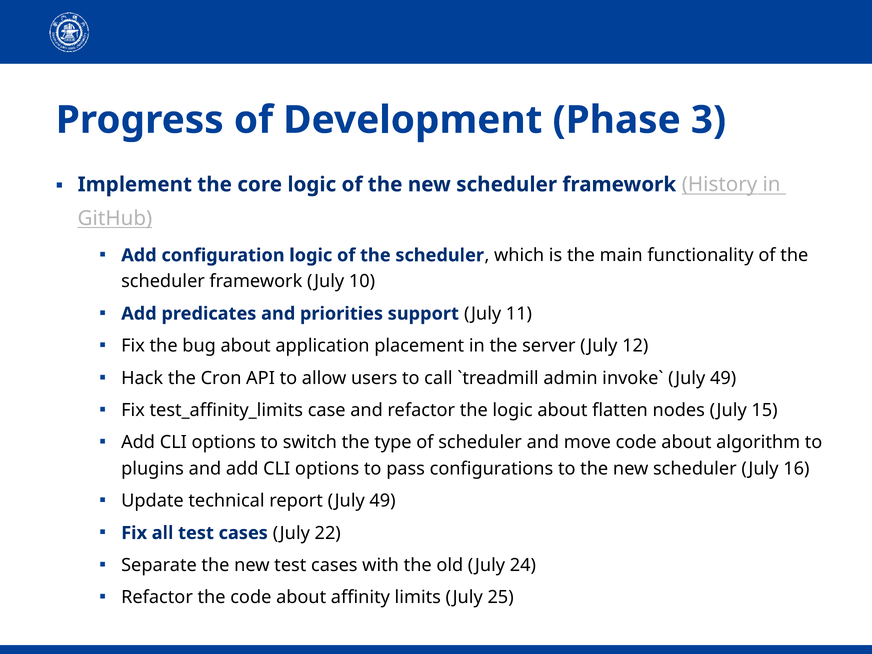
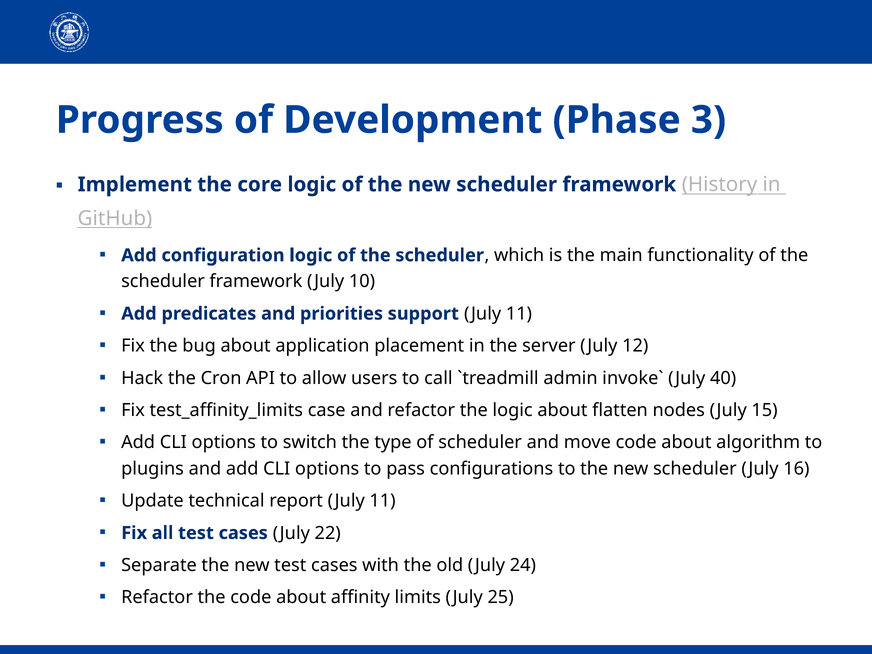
49 at (723, 378): 49 -> 40
report July 49: 49 -> 11
